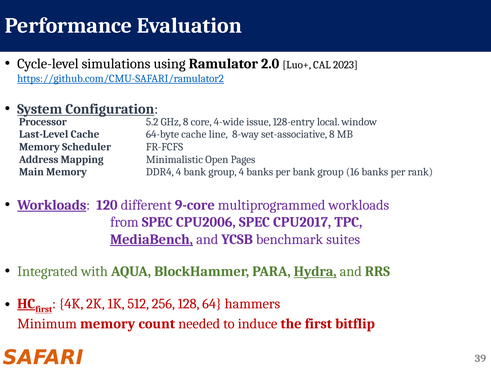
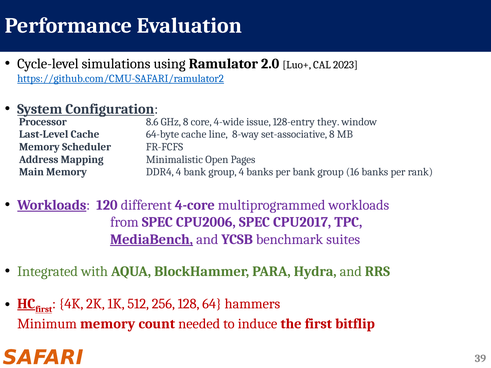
5.2: 5.2 -> 8.6
local: local -> they
9-core: 9-core -> 4-core
Hydra underline: present -> none
